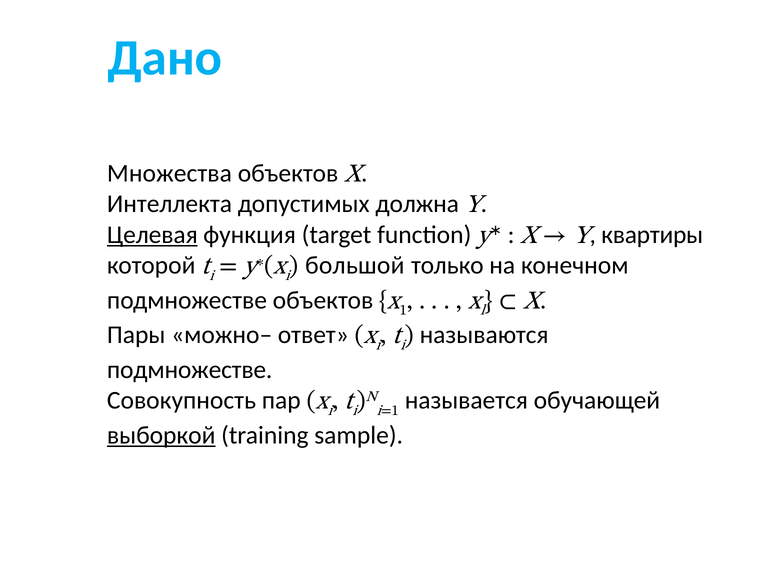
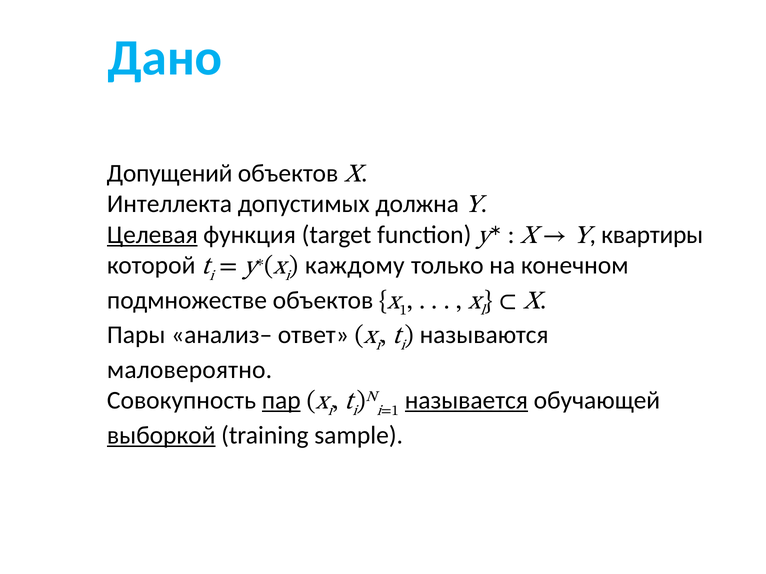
Множества: Множества -> Допущений
большой: большой -> каждому
можно–: можно– -> анализ–
подмножестве at (190, 370): подмножестве -> маловероятно
пар underline: none -> present
называется underline: none -> present
